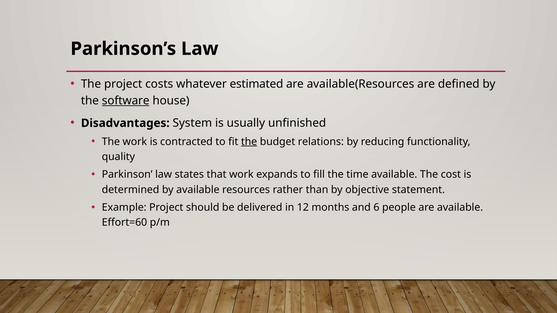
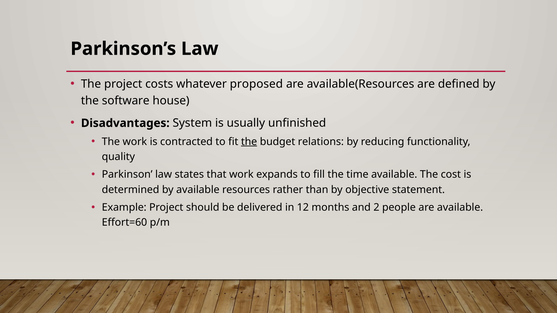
estimated: estimated -> proposed
software underline: present -> none
6: 6 -> 2
